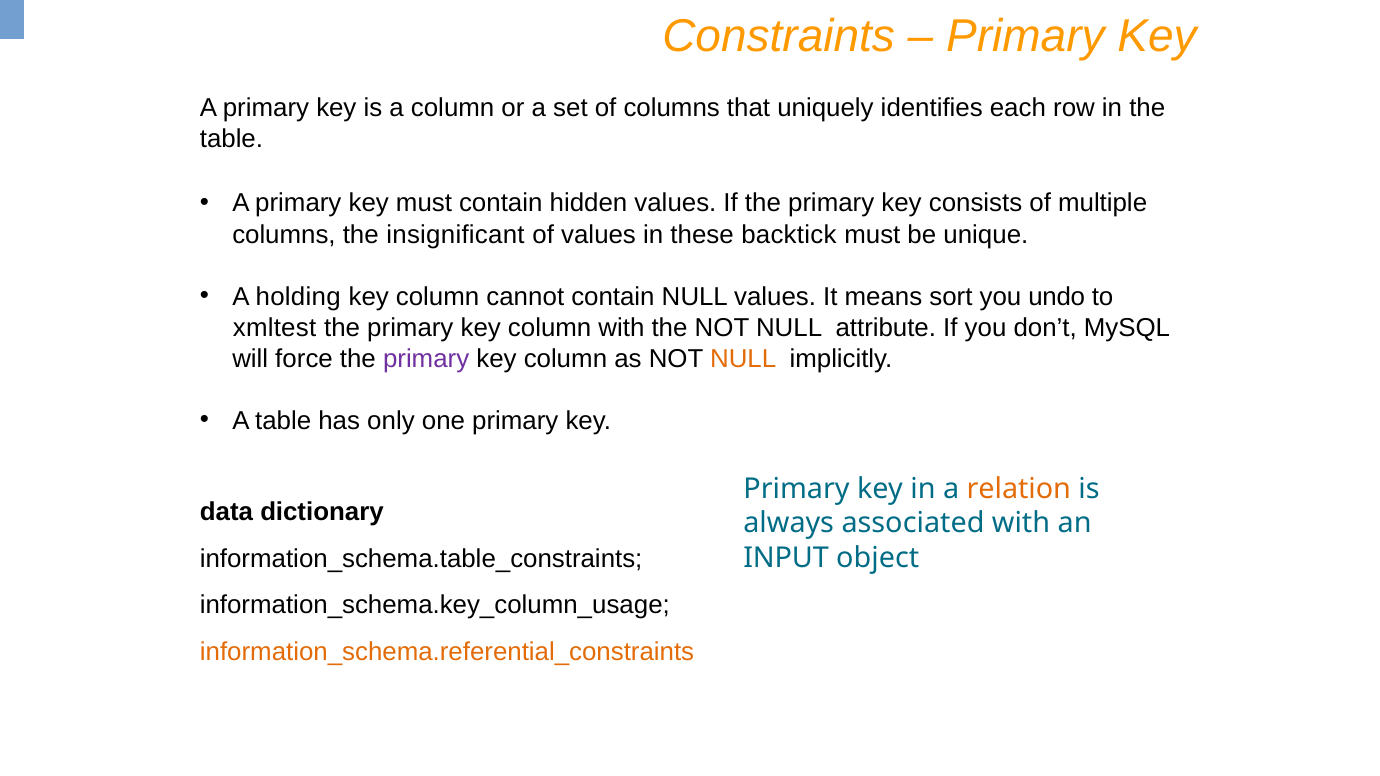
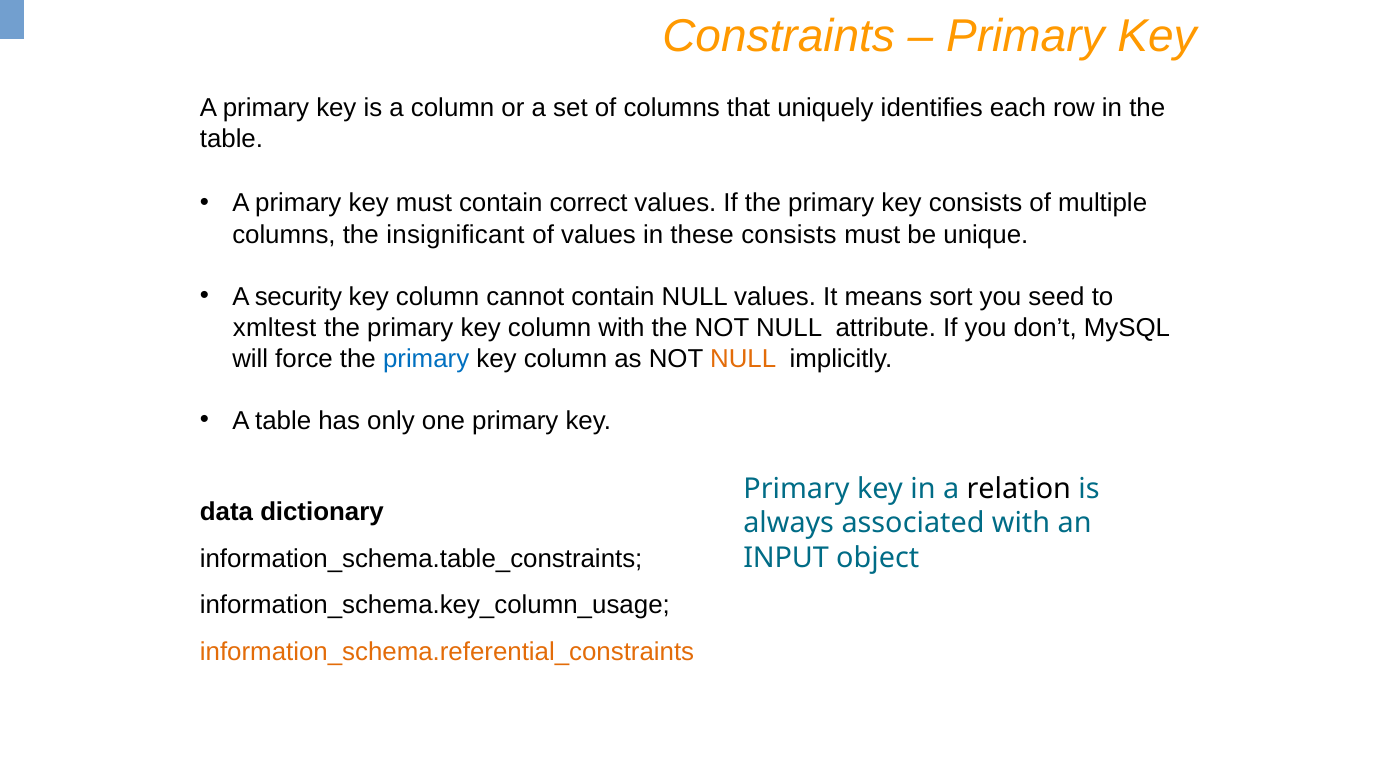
hidden: hidden -> correct
these backtick: backtick -> consists
holding: holding -> security
undo: undo -> seed
primary at (426, 359) colour: purple -> blue
relation colour: orange -> black
